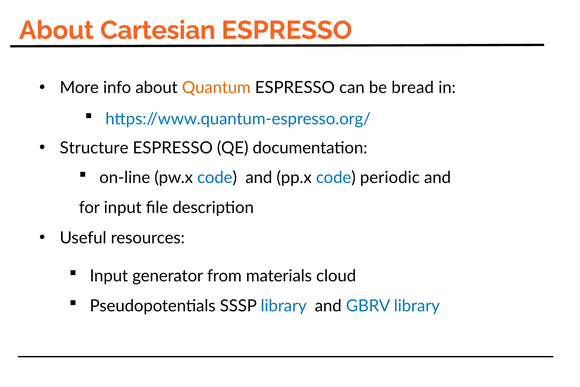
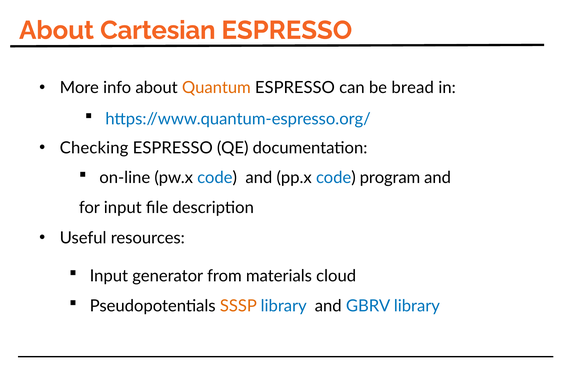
Structure: Structure -> Checking
periodic: periodic -> program
SSSP colour: black -> orange
